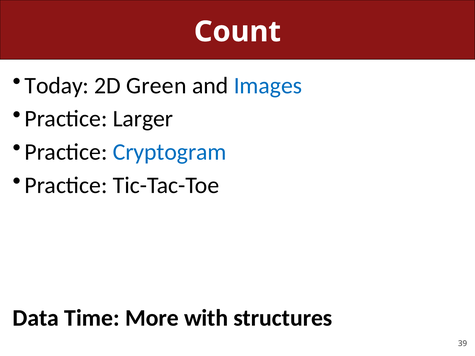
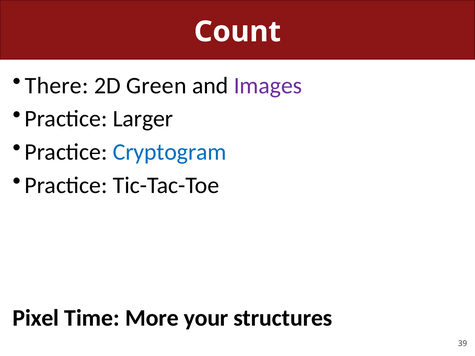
Today: Today -> There
Images colour: blue -> purple
Data: Data -> Pixel
with: with -> your
